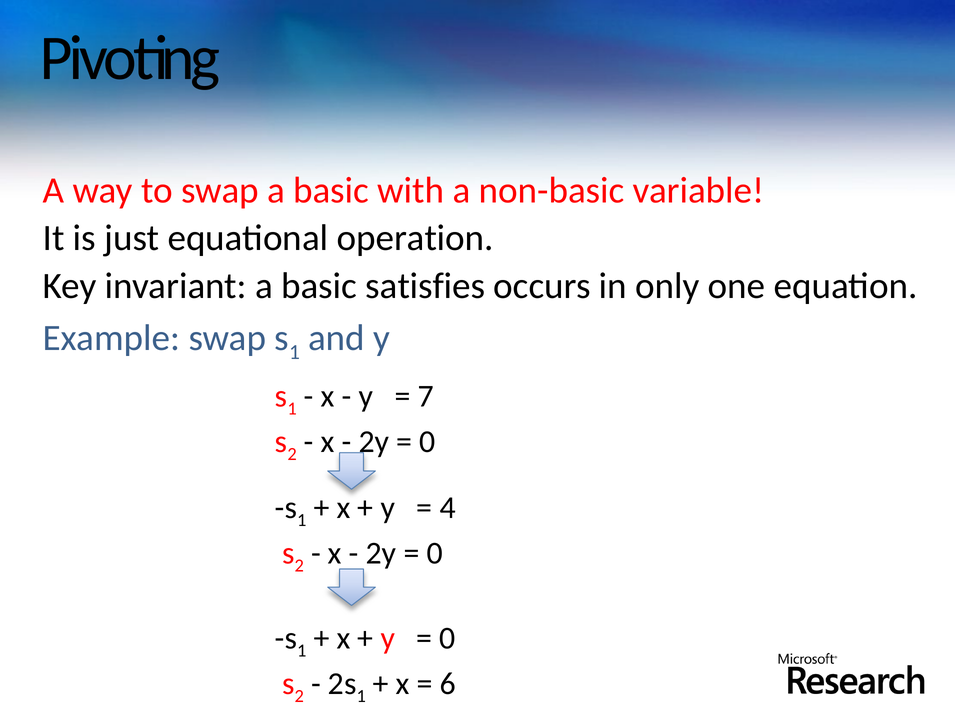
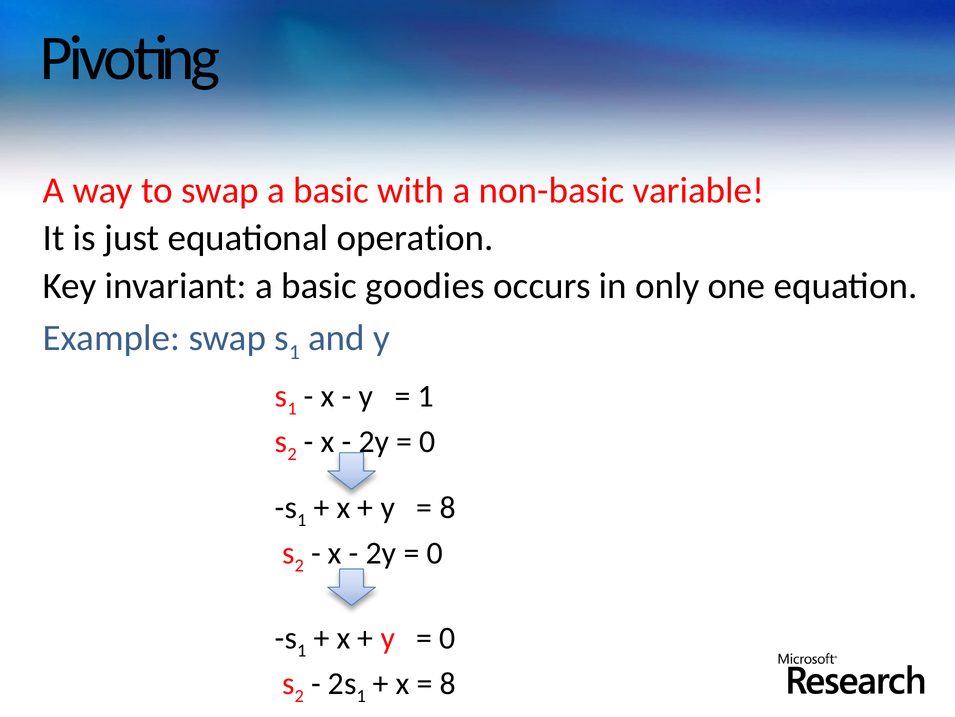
satisfies: satisfies -> goodies
7 at (426, 396): 7 -> 1
4 at (448, 507): 4 -> 8
6 at (448, 683): 6 -> 8
